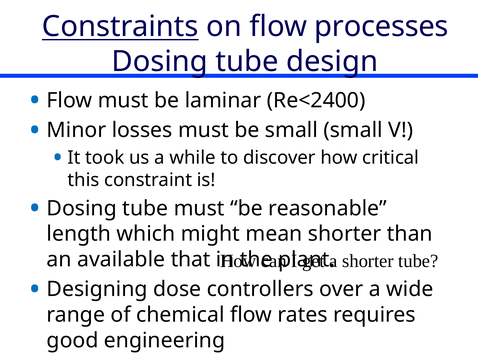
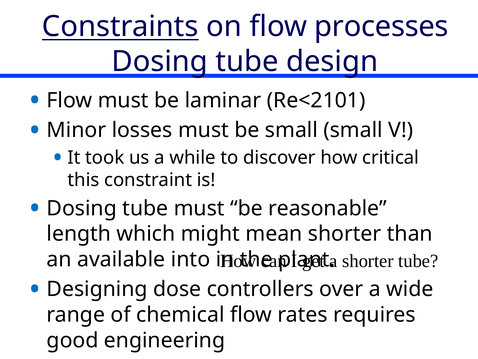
Re<2400: Re<2400 -> Re<2101
that: that -> into
